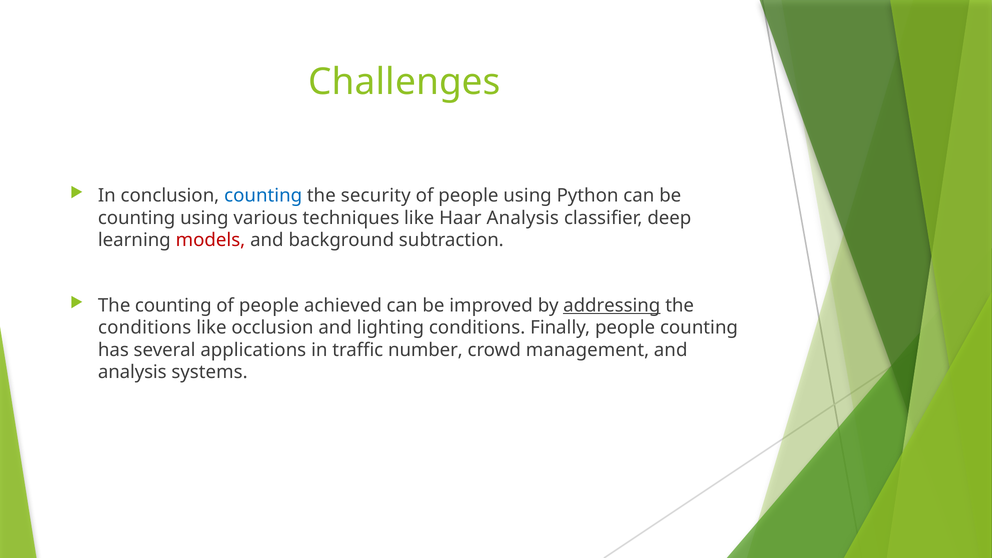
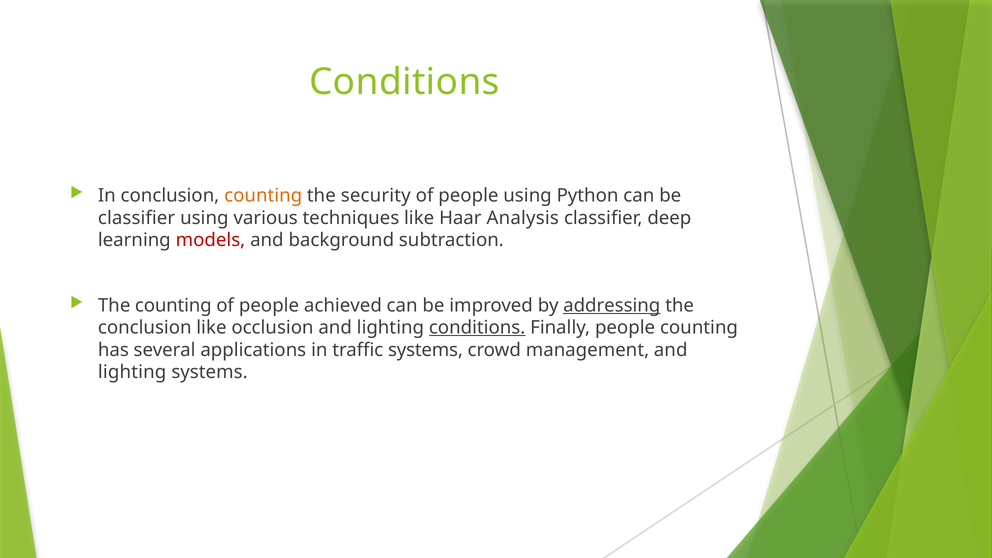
Challenges at (405, 82): Challenges -> Conditions
counting at (263, 196) colour: blue -> orange
counting at (137, 218): counting -> classifier
conditions at (145, 328): conditions -> conclusion
conditions at (477, 328) underline: none -> present
traffic number: number -> systems
analysis at (132, 372): analysis -> lighting
